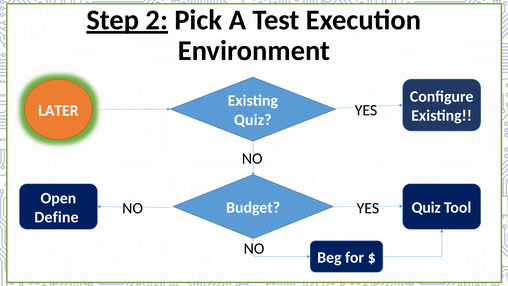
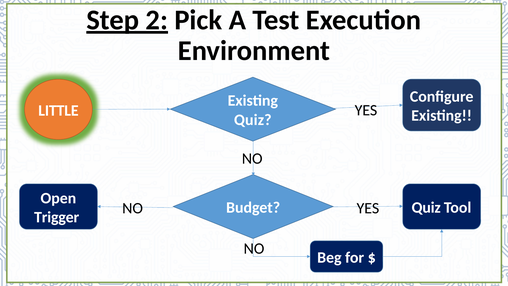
LATER: LATER -> LITTLE
Define: Define -> Trigger
